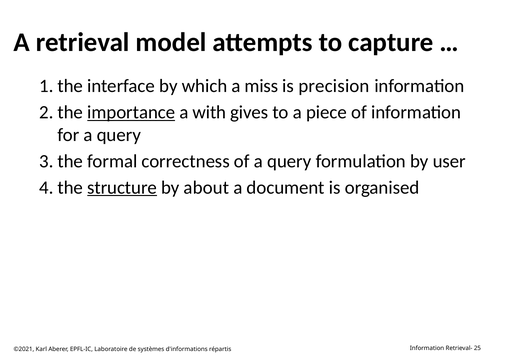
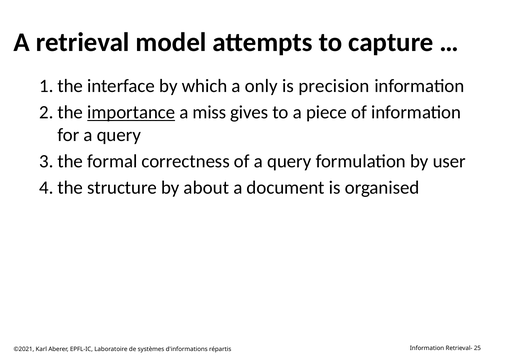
miss: miss -> only
with: with -> miss
structure underline: present -> none
